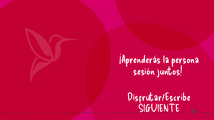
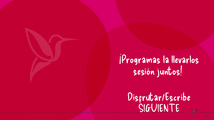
¡Aprenderás: ¡Aprenderás -> ¡Programas
persona: persona -> llevarlos
